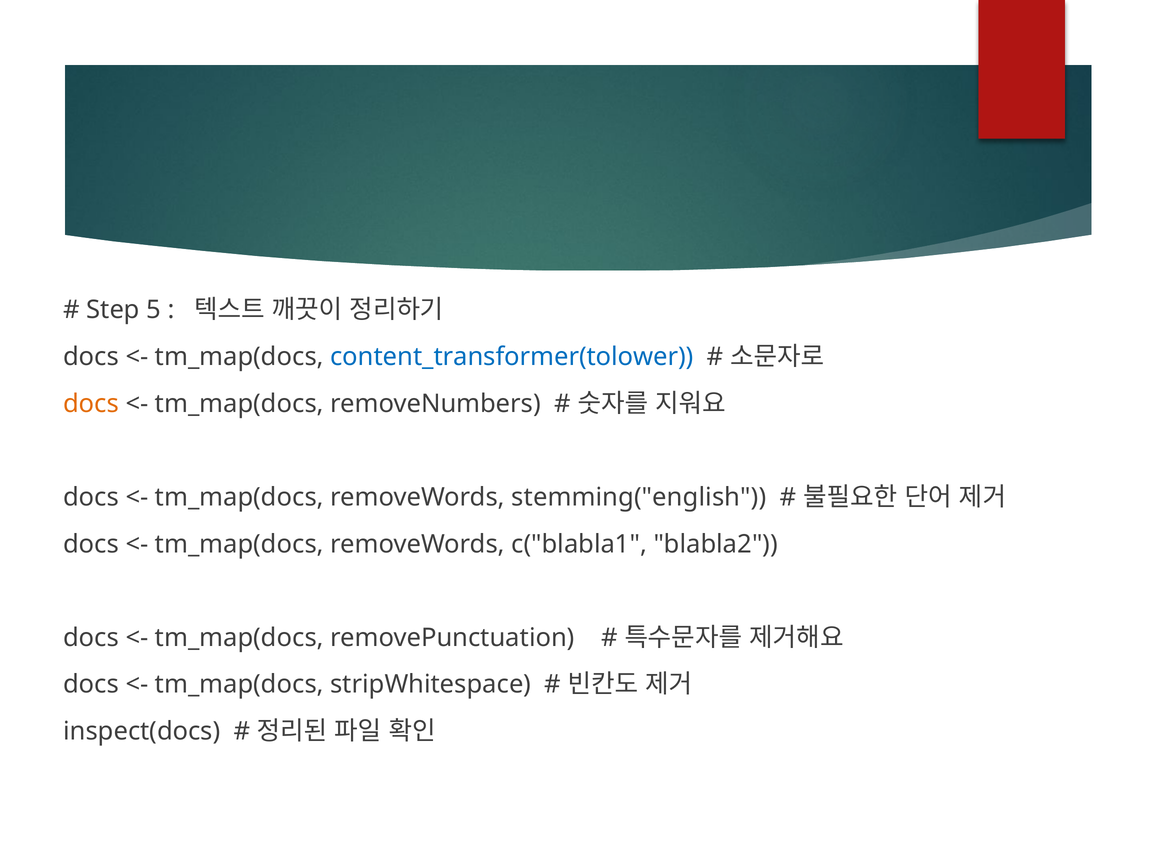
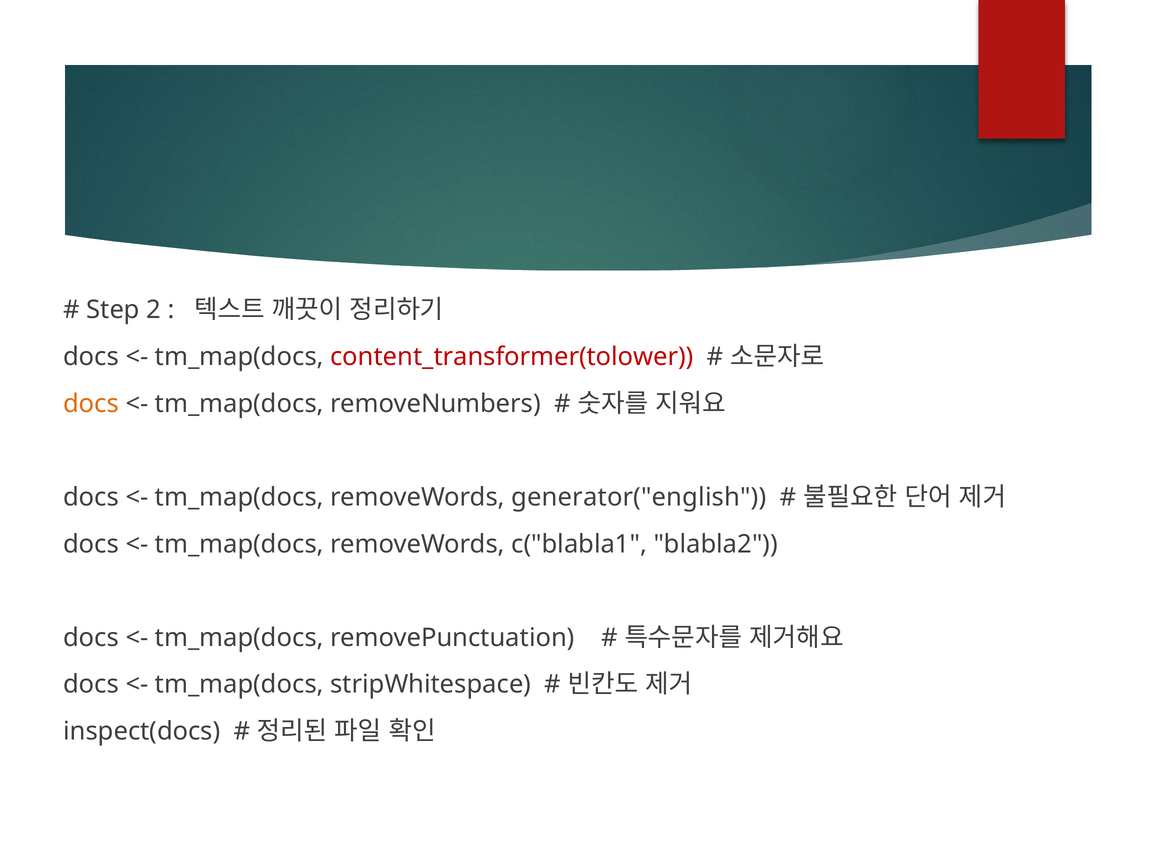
5: 5 -> 2
content_transformer(tolower colour: blue -> red
stemming("english: stemming("english -> generator("english
